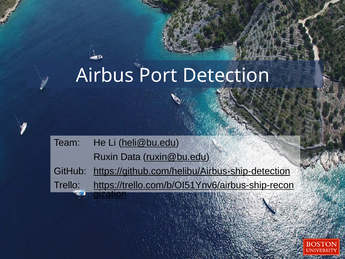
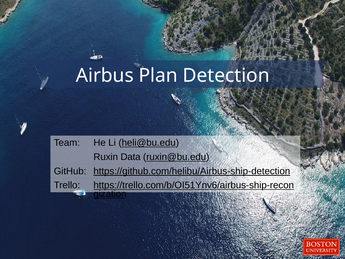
Port: Port -> Plan
